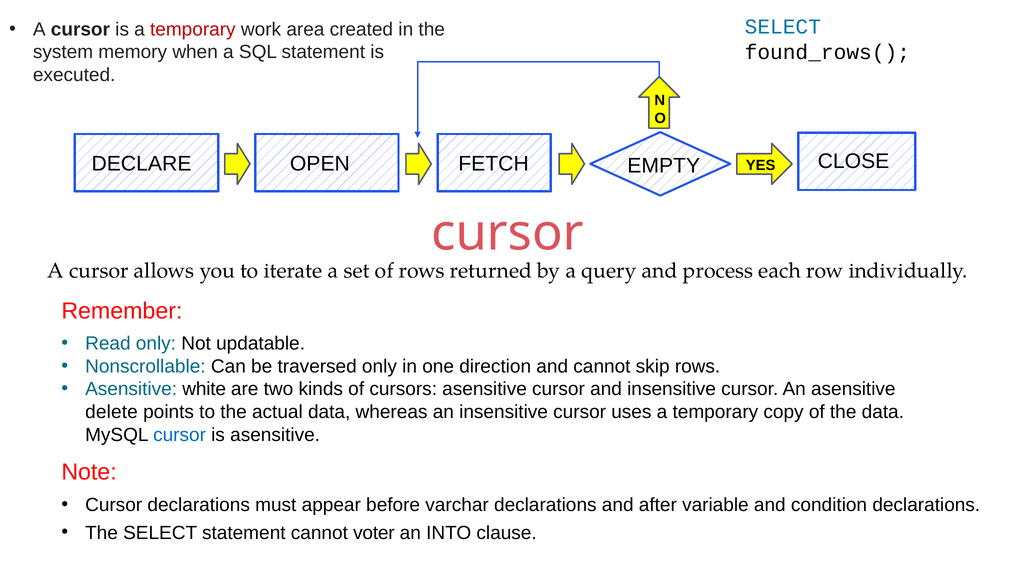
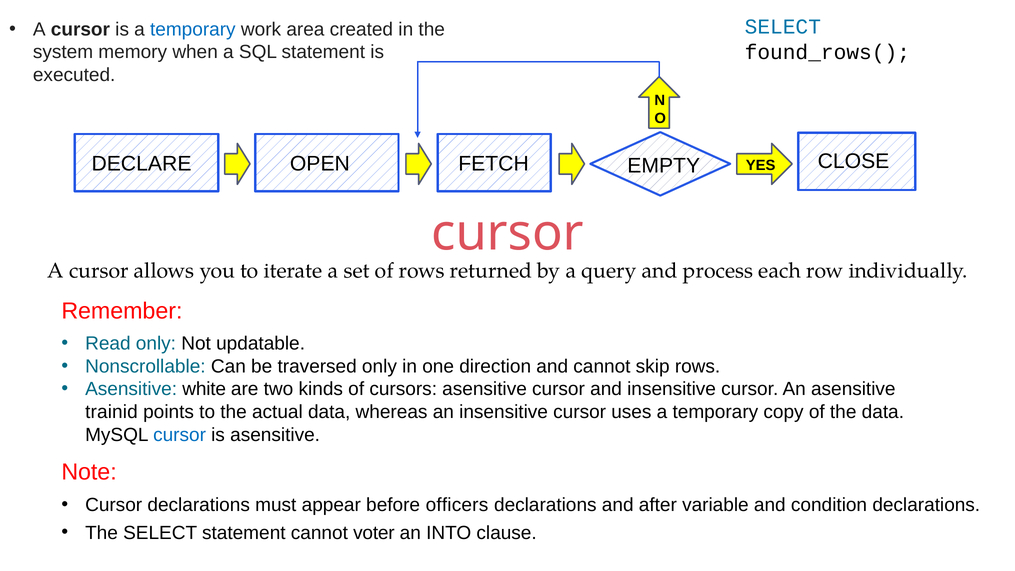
temporary at (193, 29) colour: red -> blue
delete: delete -> trainid
varchar: varchar -> officers
